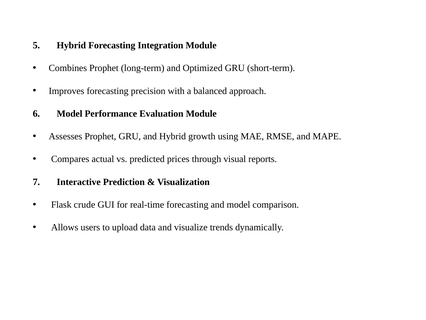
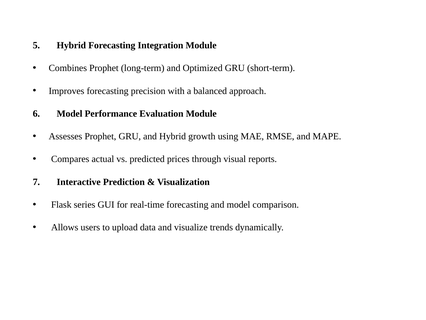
crude: crude -> series
